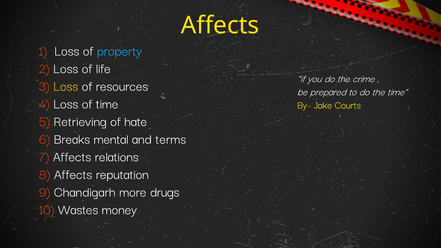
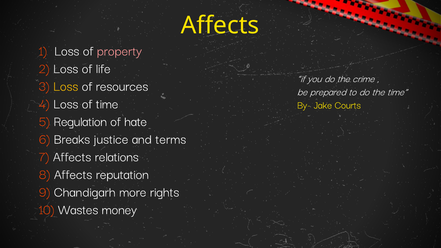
property colour: light blue -> pink
Retrieving: Retrieving -> Regulation
mental: mental -> justice
drugs: drugs -> rights
